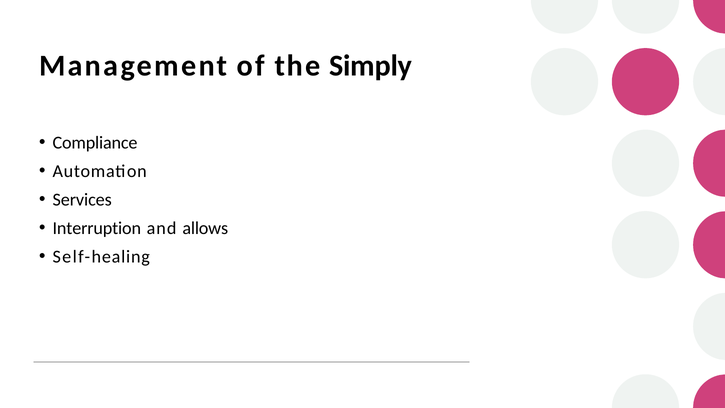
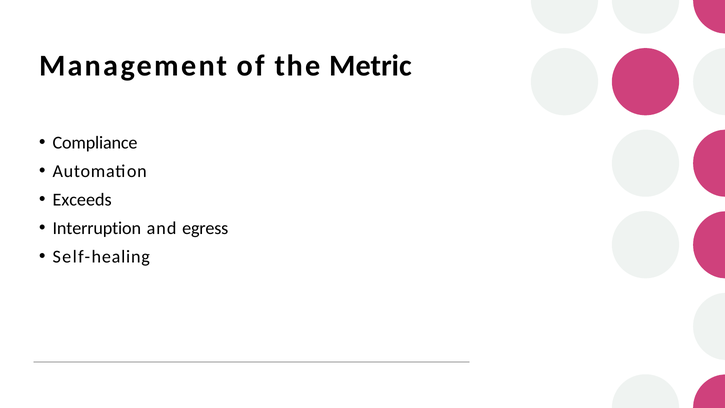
Simply: Simply -> Metric
Services: Services -> Exceeds
allows: allows -> egress
